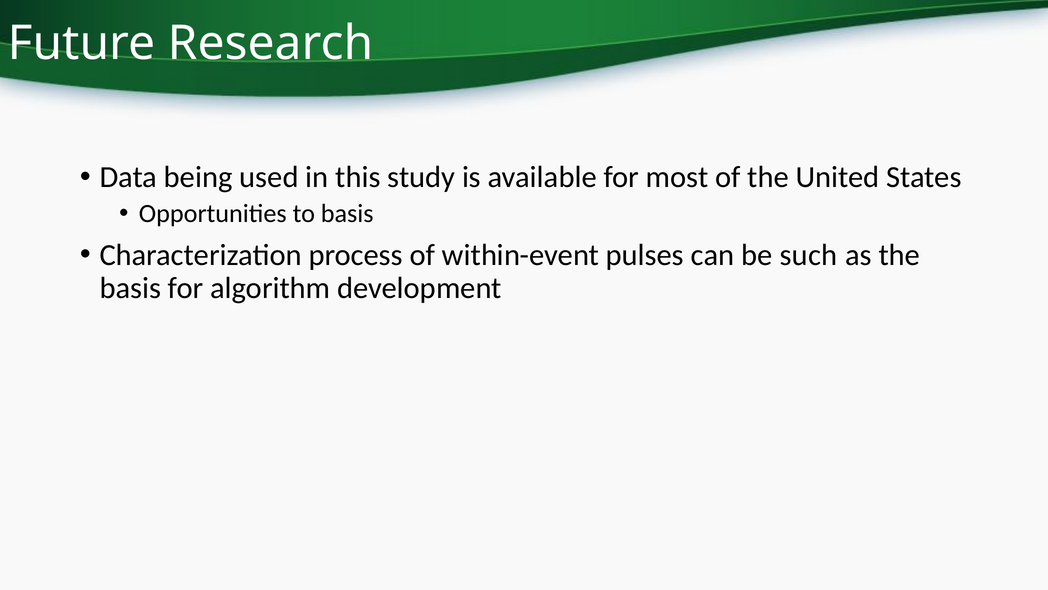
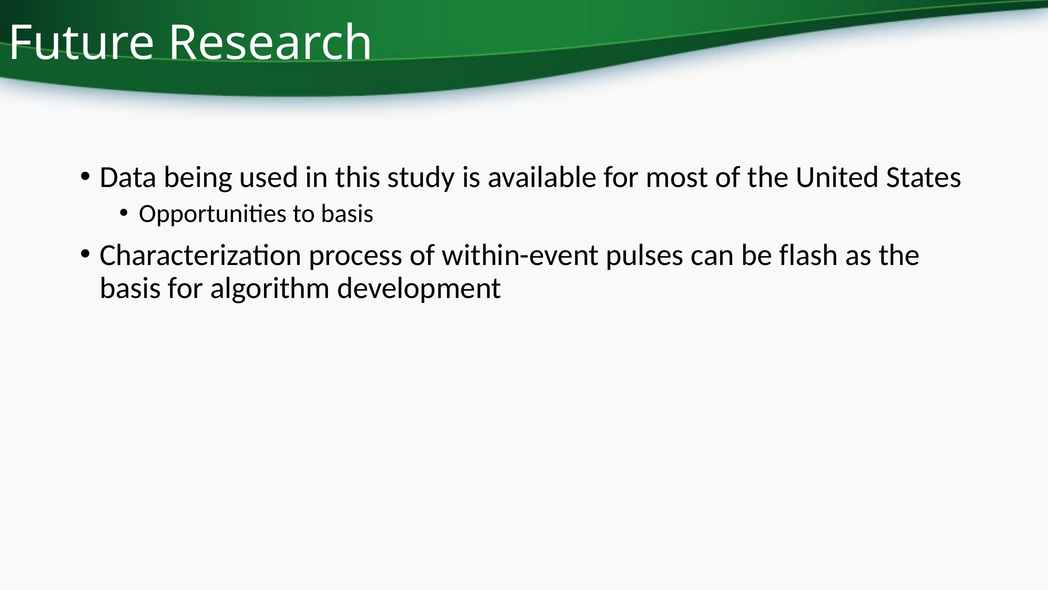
such: such -> flash
